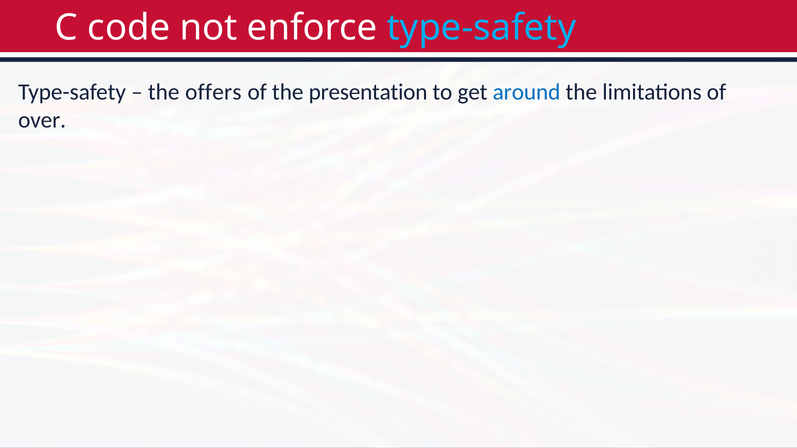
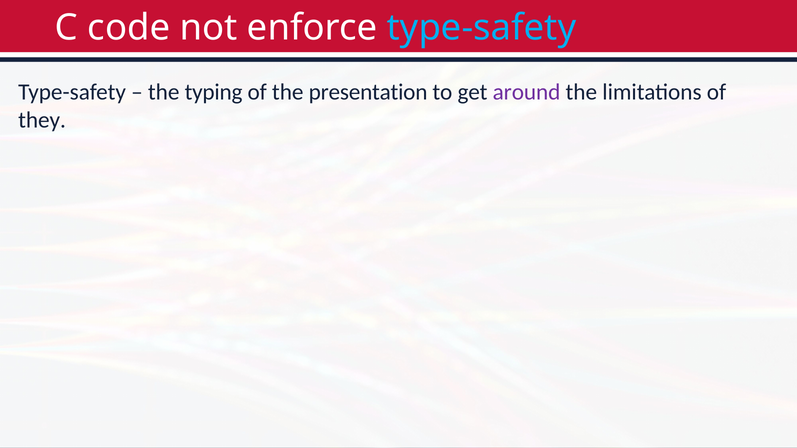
offers: offers -> typing
around colour: blue -> purple
over: over -> they
